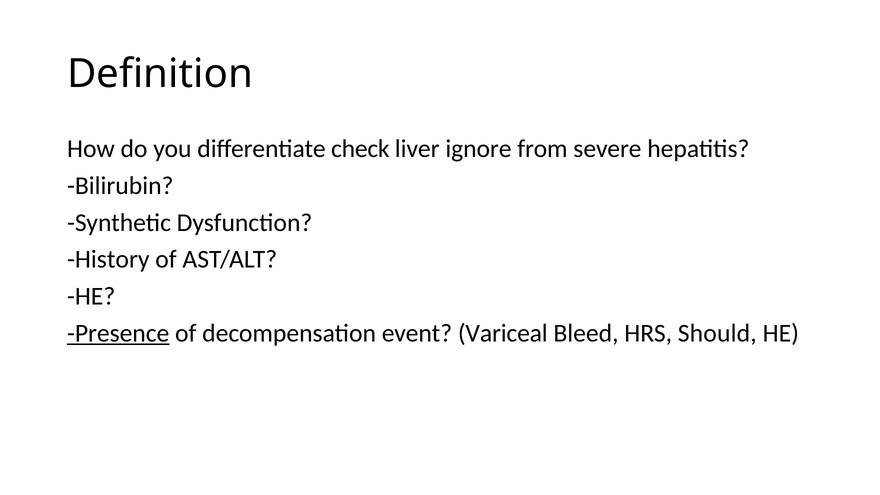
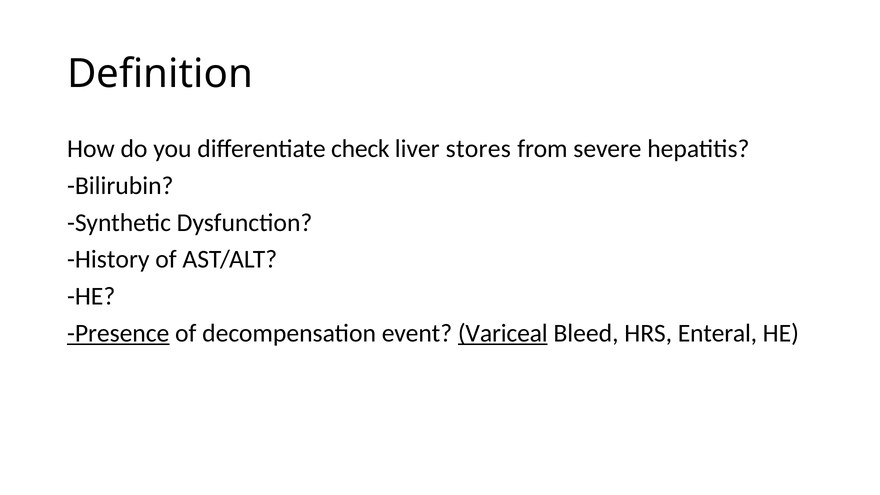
ignore: ignore -> stores
Variceal underline: none -> present
Should: Should -> Enteral
